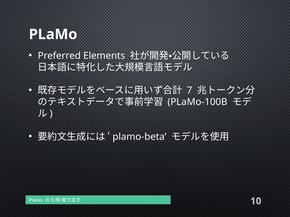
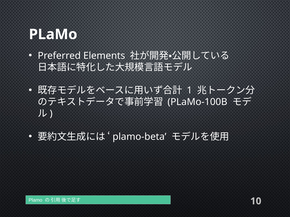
7: 7 -> 1
